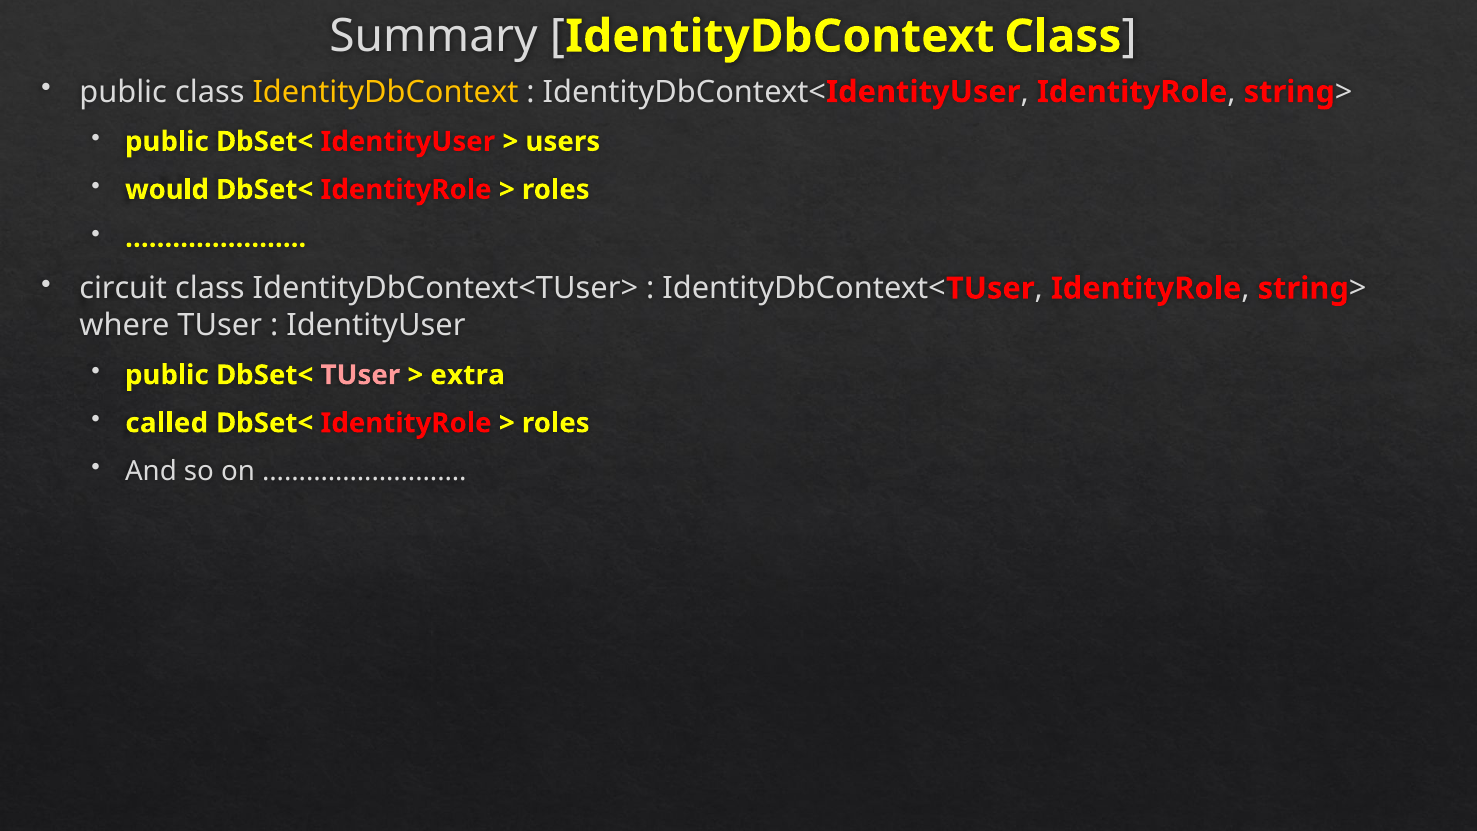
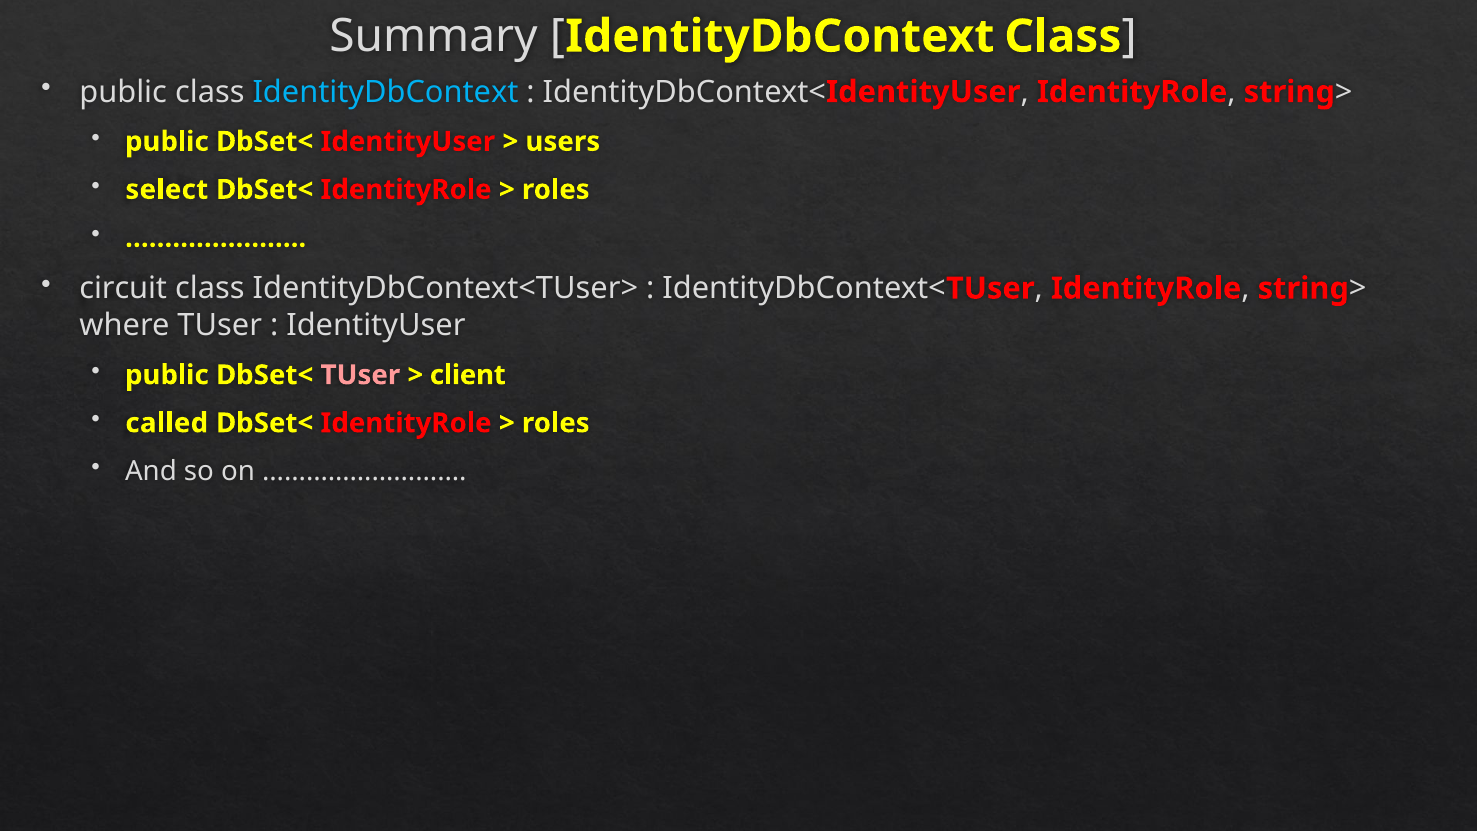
IdentityDbContext at (385, 92) colour: yellow -> light blue
would: would -> select
extra: extra -> client
